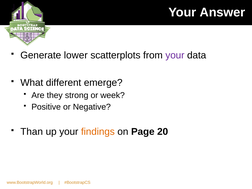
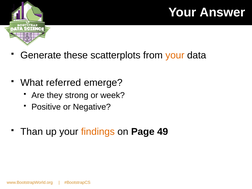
lower: lower -> these
your at (175, 55) colour: purple -> orange
different: different -> referred
20: 20 -> 49
